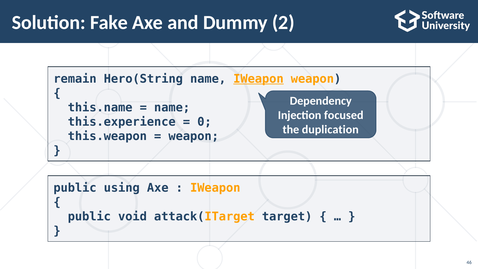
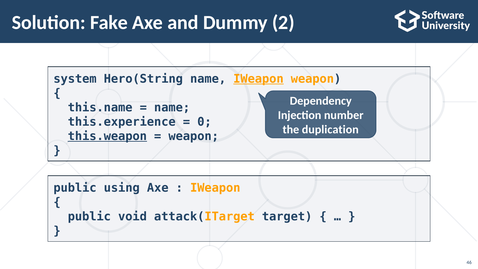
remain: remain -> system
focused: focused -> number
this.weapon underline: none -> present
